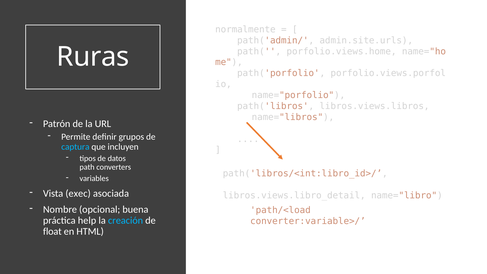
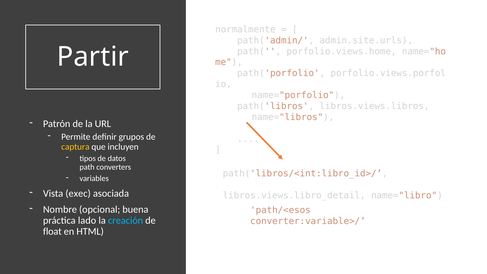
Ruras: Ruras -> Partir
captura colour: light blue -> yellow
path/<load: path/<load -> path/<esos
help: help -> lado
